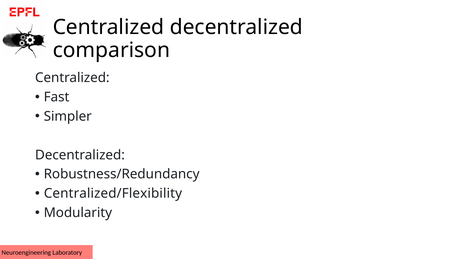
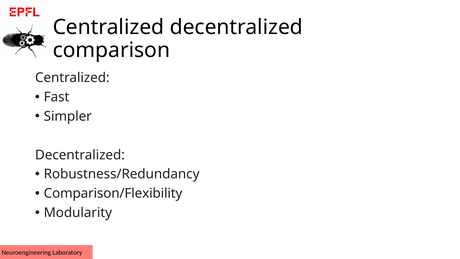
Centralized/Flexibility: Centralized/Flexibility -> Comparison/Flexibility
